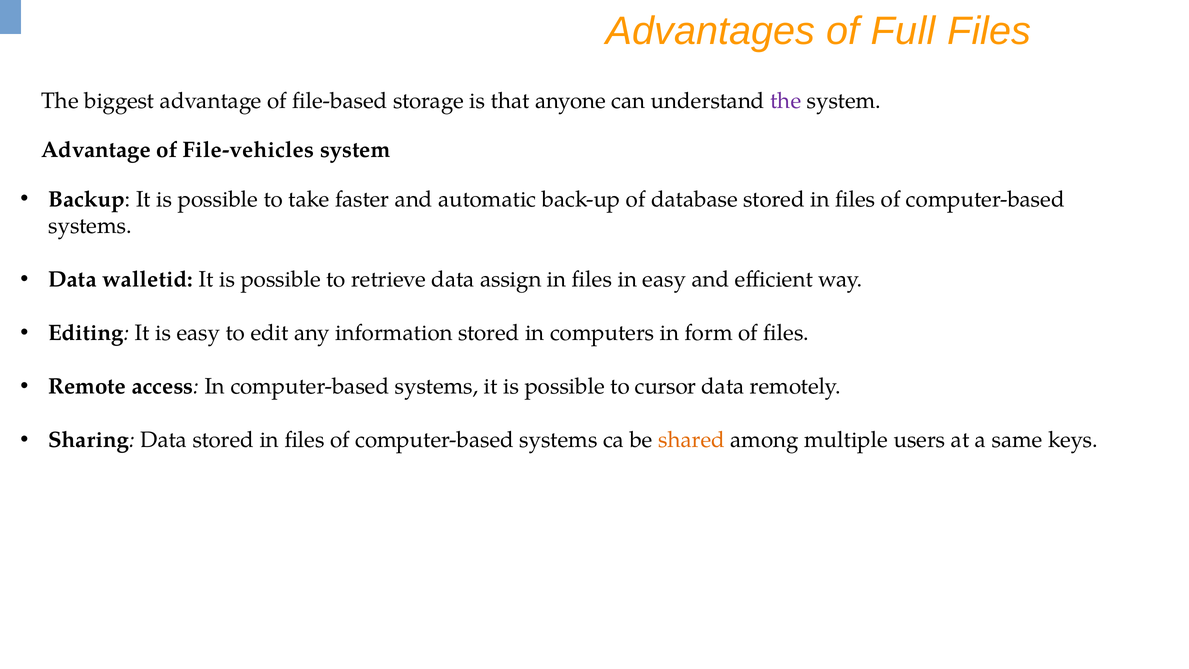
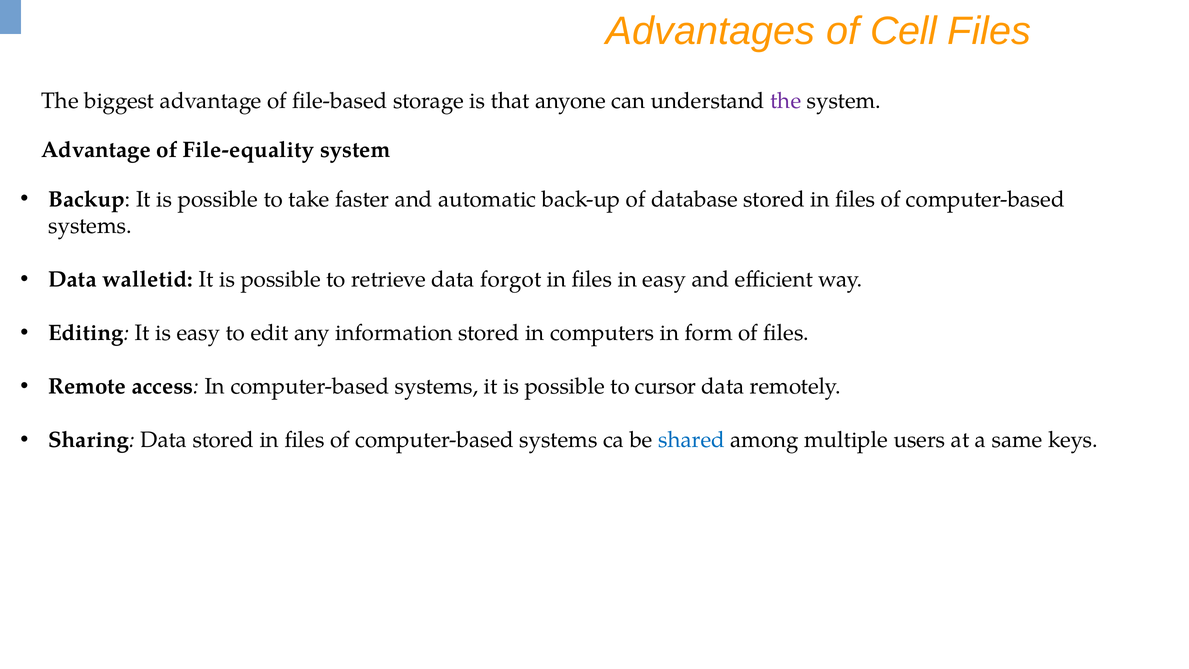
Full: Full -> Cell
File-vehicles: File-vehicles -> File-equality
assign: assign -> forgot
shared colour: orange -> blue
